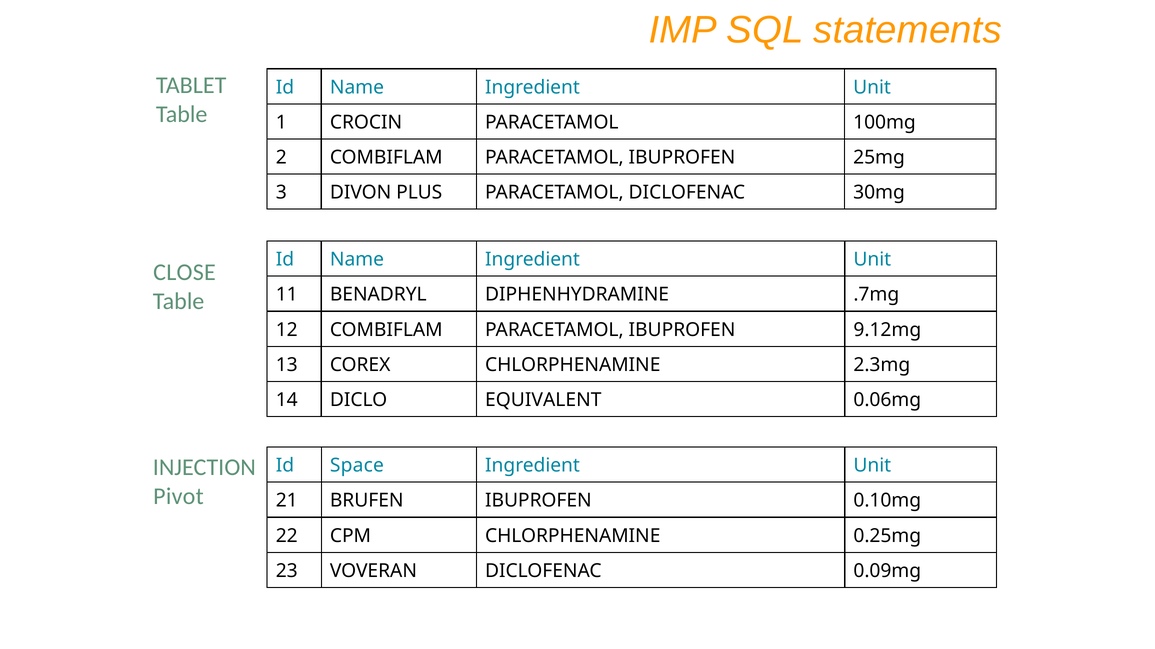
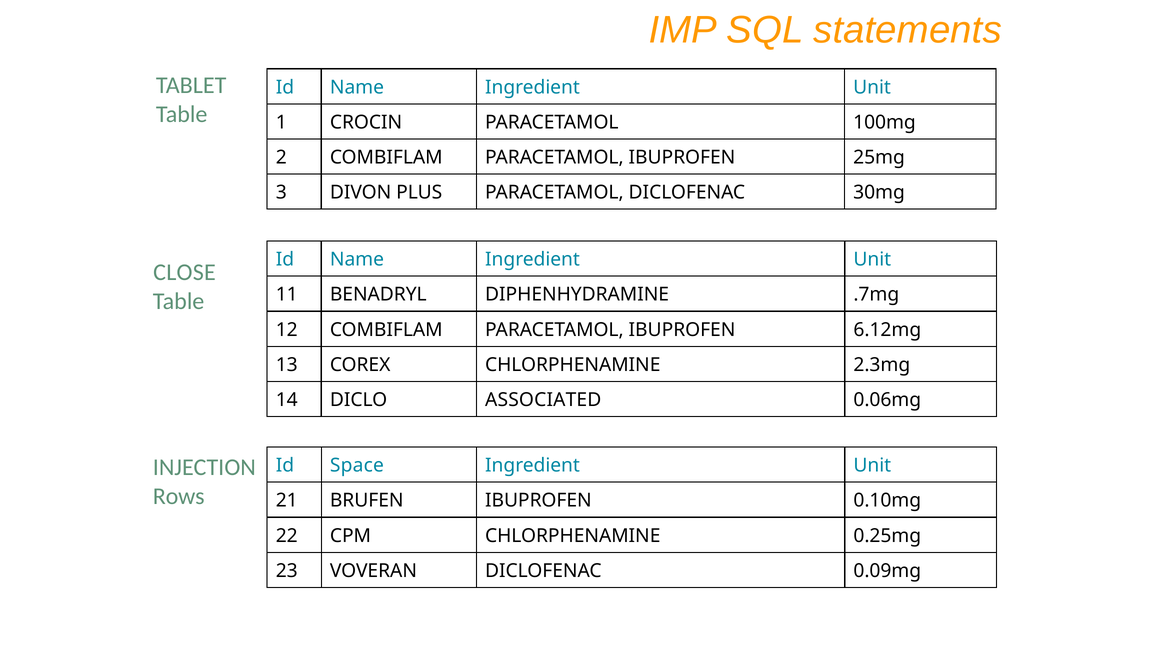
9.12mg: 9.12mg -> 6.12mg
EQUIVALENT: EQUIVALENT -> ASSOCIATED
Pivot: Pivot -> Rows
